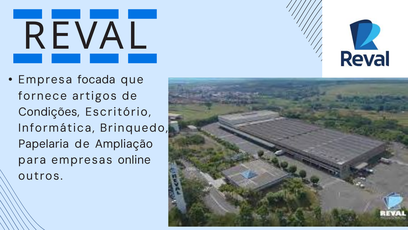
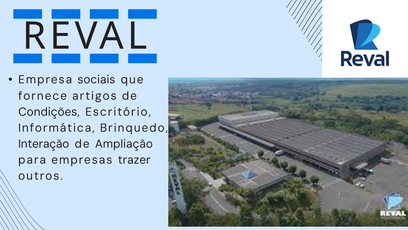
focada: focada -> sociais
Papelaria: Papelaria -> Interação
online: online -> trazer
